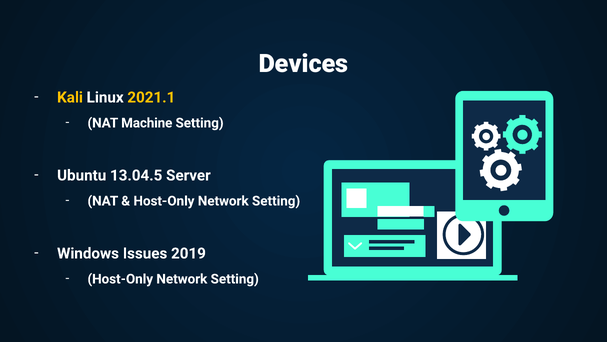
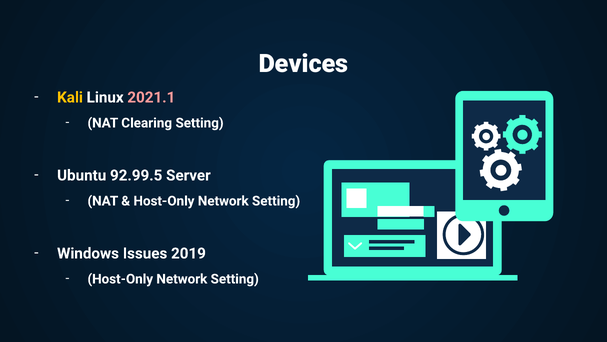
2021.1 colour: yellow -> pink
Machine: Machine -> Clearing
13.04.5: 13.04.5 -> 92.99.5
